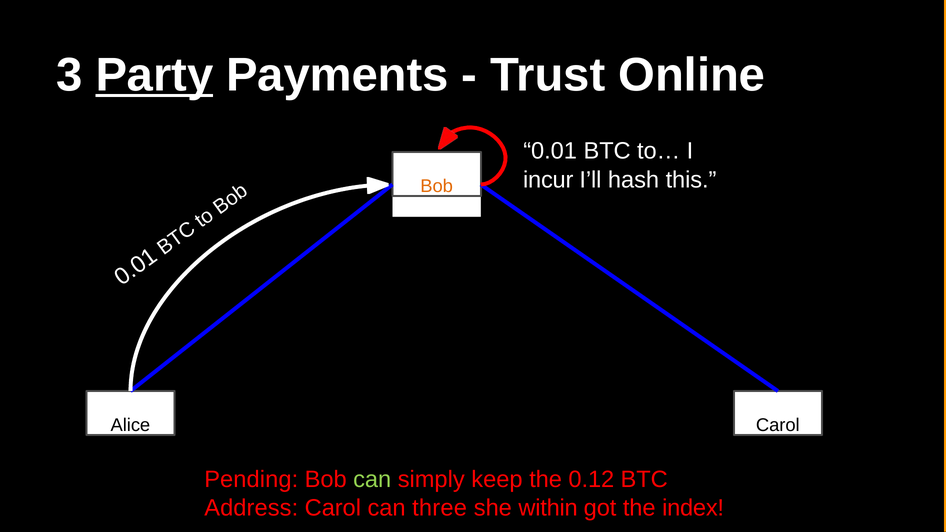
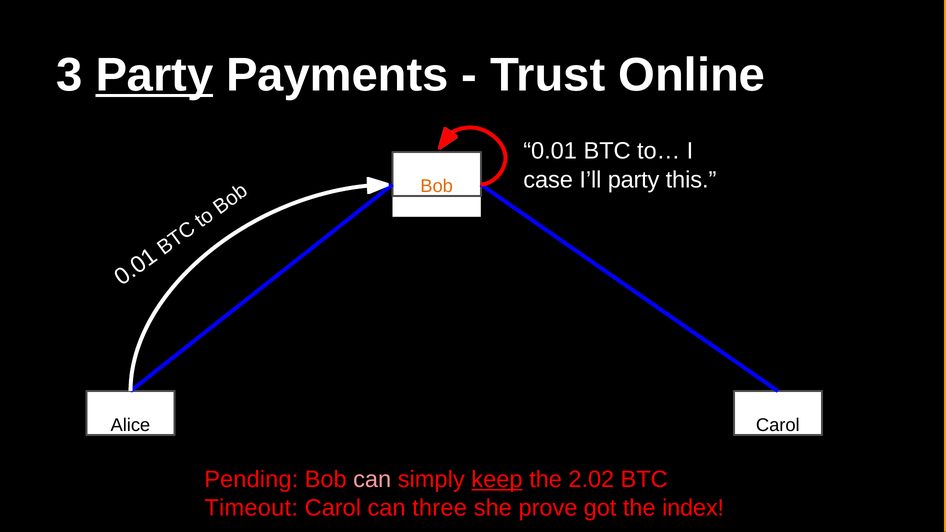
incur: incur -> case
I’ll hash: hash -> party
can at (372, 480) colour: light green -> pink
keep underline: none -> present
0.12: 0.12 -> 2.02
Address: Address -> Timeout
within: within -> prove
